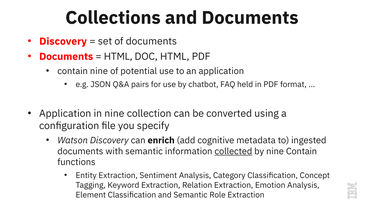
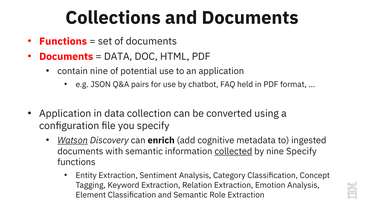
Discovery at (63, 41): Discovery -> Functions
HTML at (118, 57): HTML -> DATA
in nine: nine -> data
Watson underline: none -> present
nine Contain: Contain -> Specify
